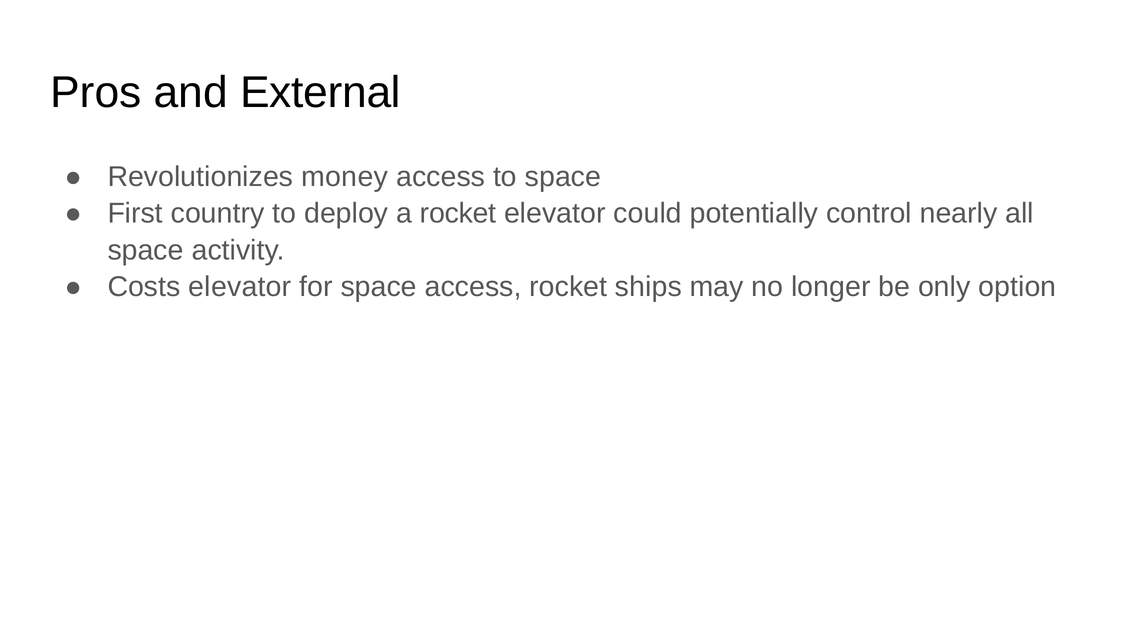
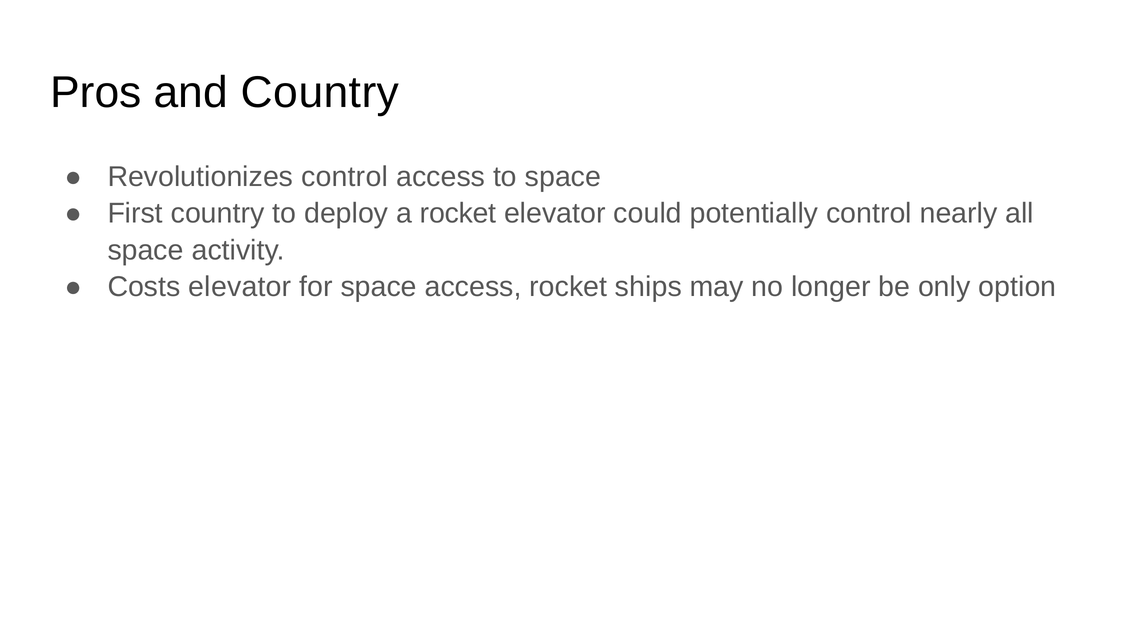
and External: External -> Country
Revolutionizes money: money -> control
